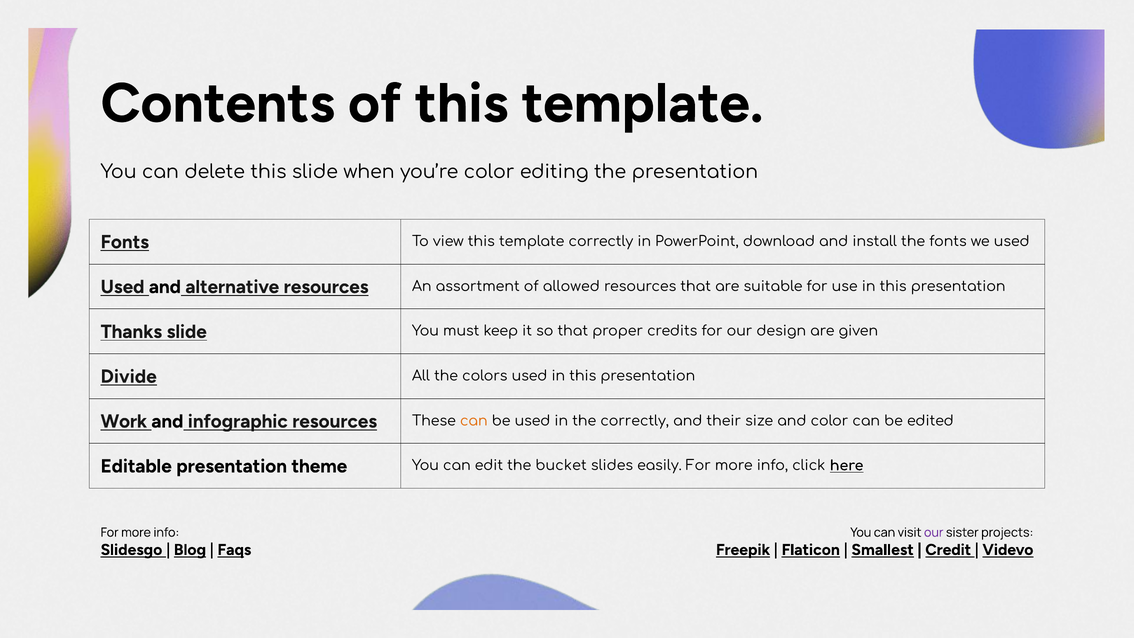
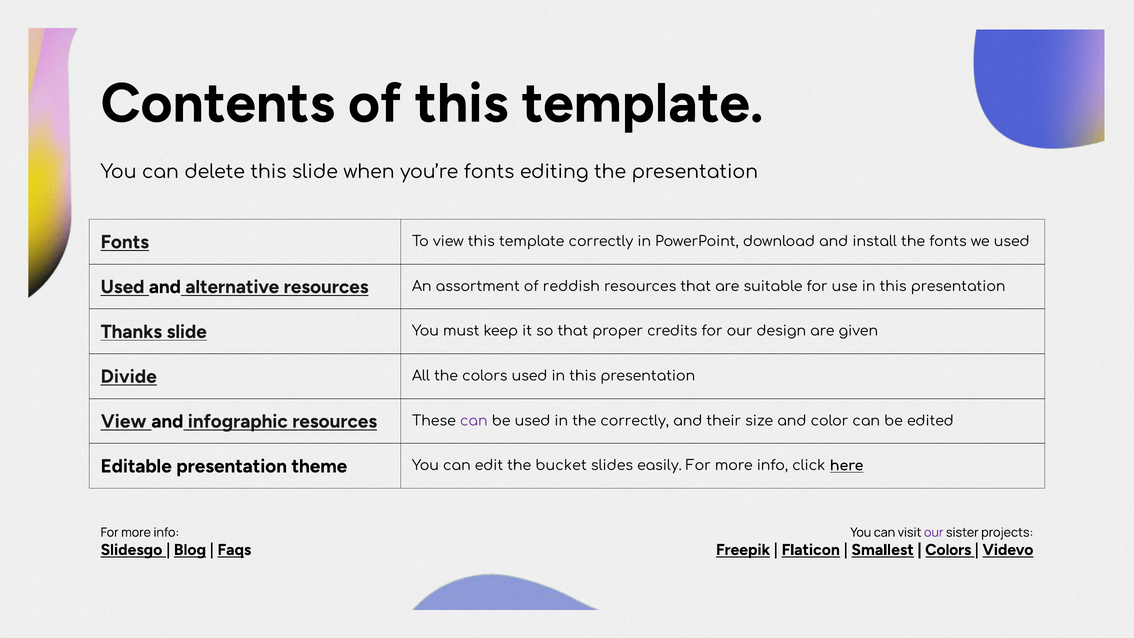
you’re color: color -> fonts
allowed: allowed -> reddish
Work at (124, 421): Work -> View
can at (474, 421) colour: orange -> purple
Credit at (948, 550): Credit -> Colors
